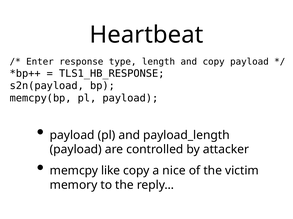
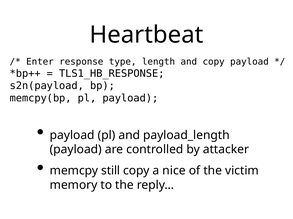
like: like -> still
